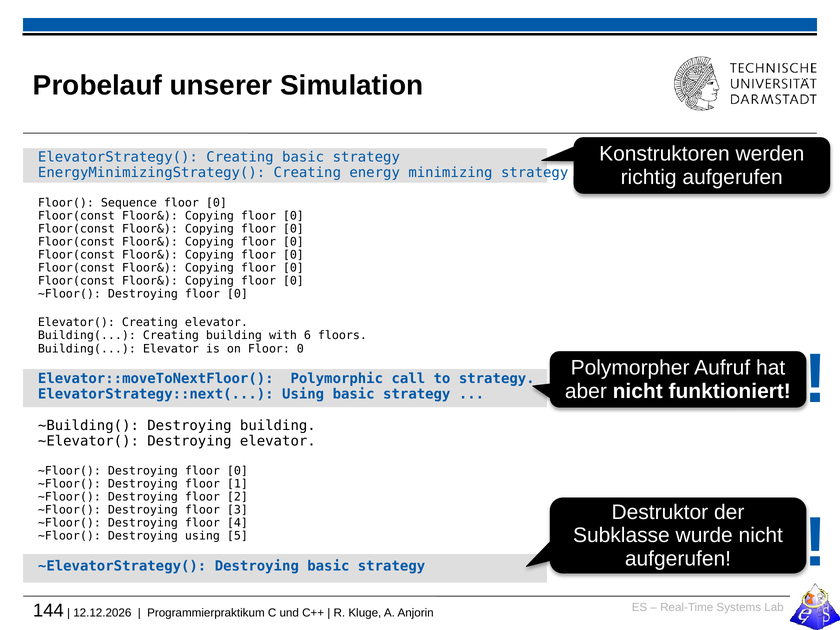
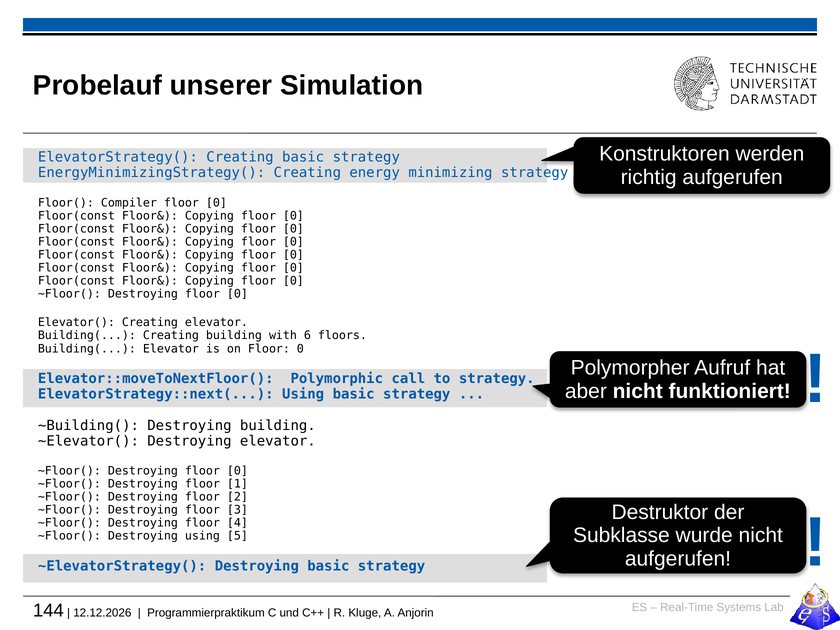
Sequence: Sequence -> Compiler
